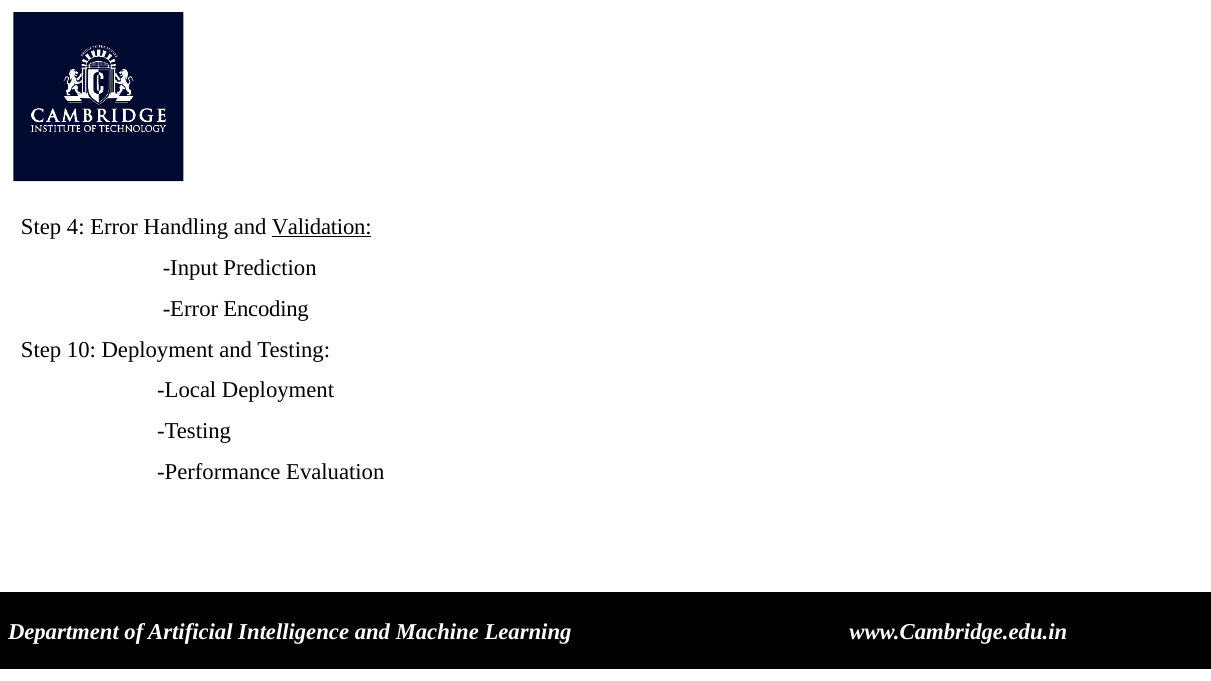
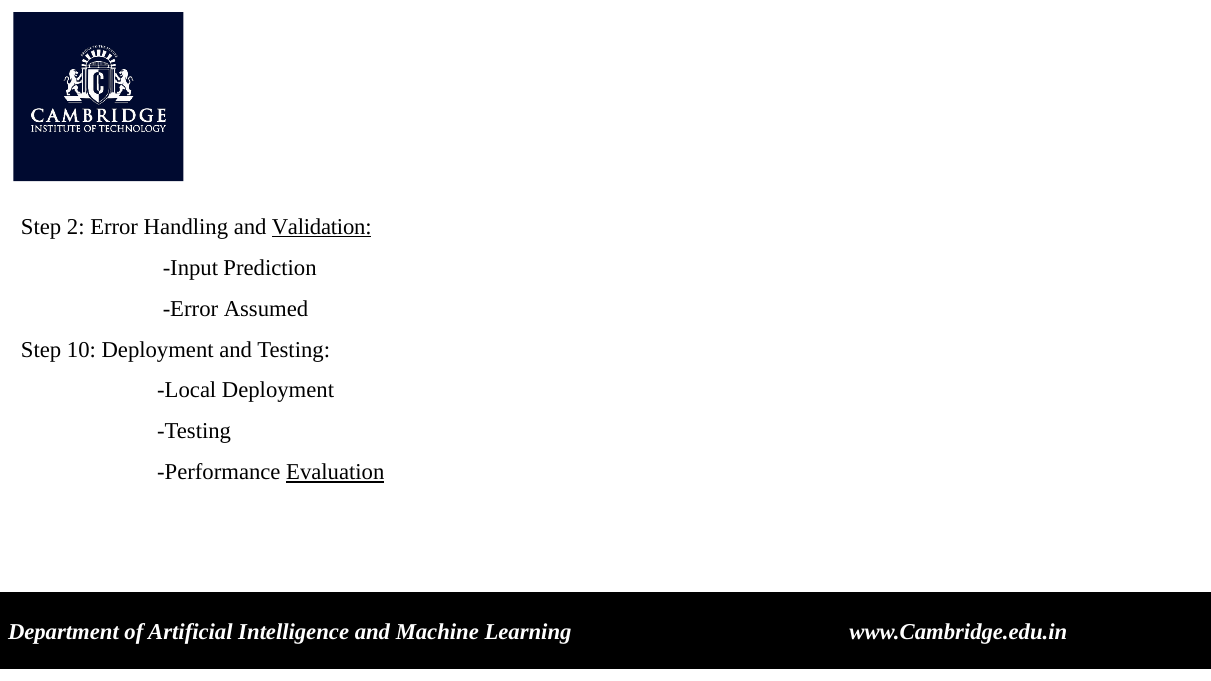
4: 4 -> 2
Encoding: Encoding -> Assumed
Evaluation underline: none -> present
